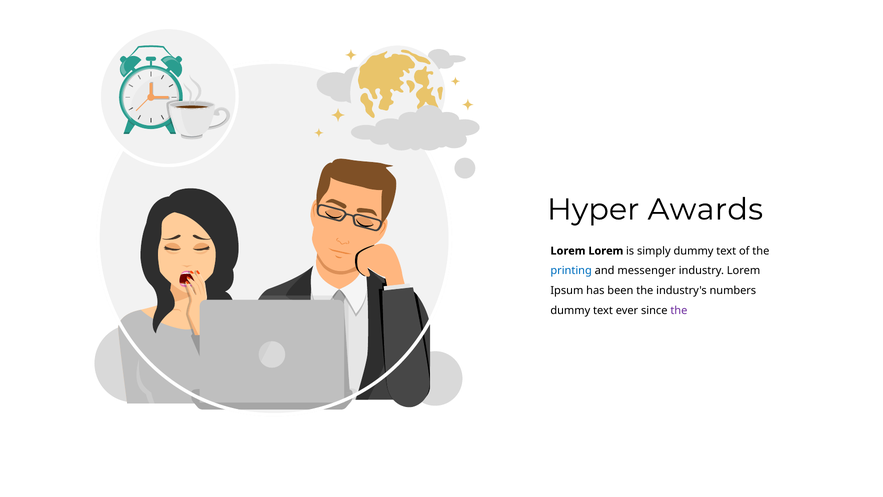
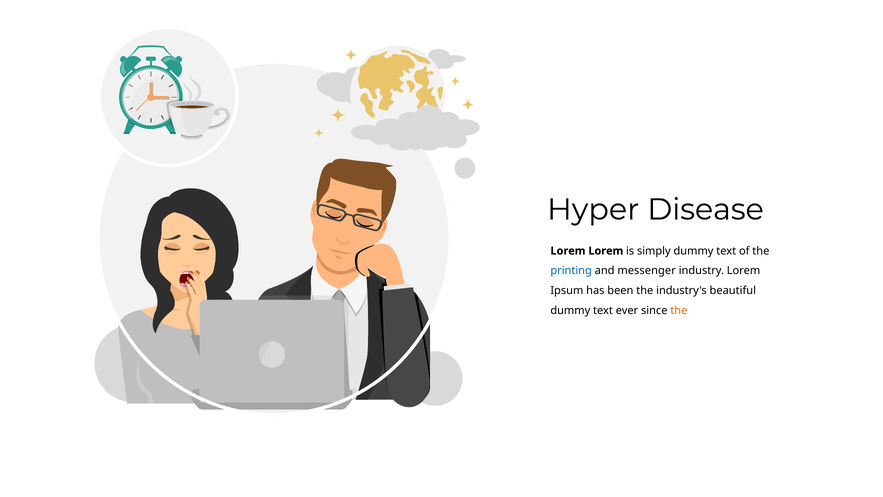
Awards: Awards -> Disease
numbers: numbers -> beautiful
the at (679, 310) colour: purple -> orange
